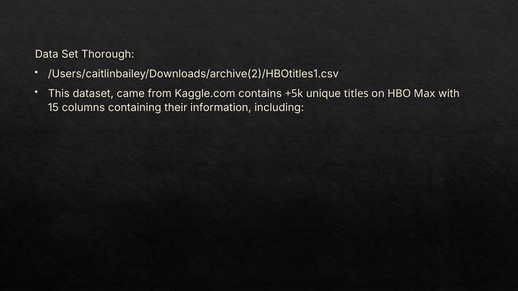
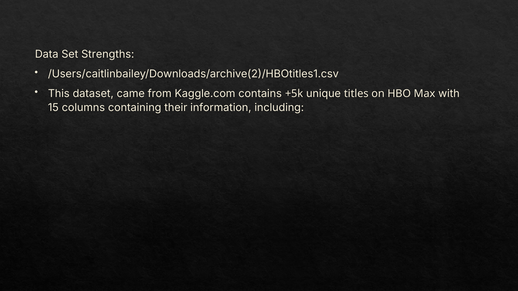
Thorough: Thorough -> Strengths
